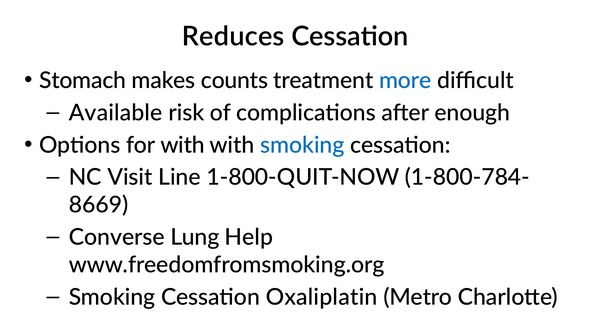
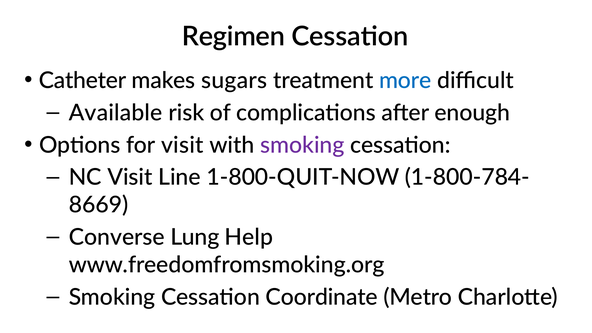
Reduces: Reduces -> Regimen
Stomach: Stomach -> Catheter
counts: counts -> sugars
for with: with -> visit
smoking at (302, 145) colour: blue -> purple
Oxaliplatin: Oxaliplatin -> Coordinate
